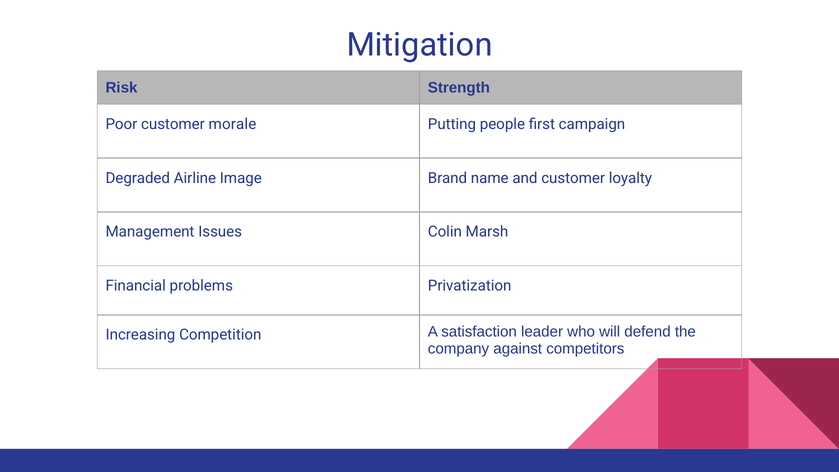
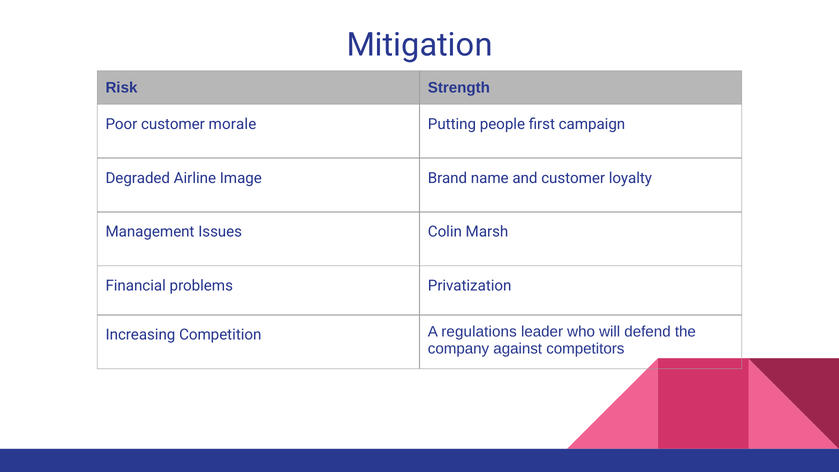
satisfaction: satisfaction -> regulations
